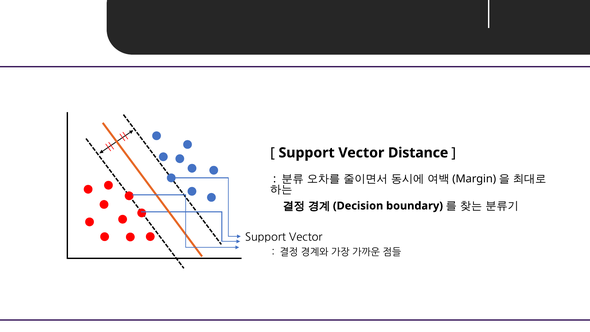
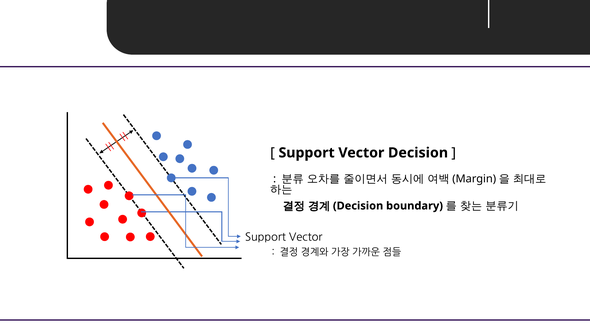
Vector Distance: Distance -> Decision
